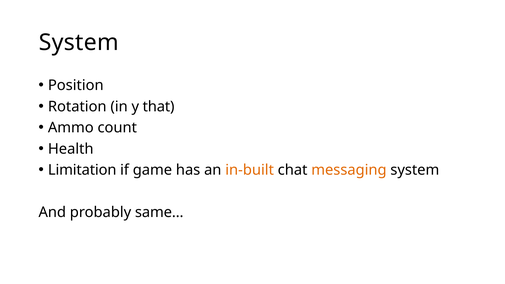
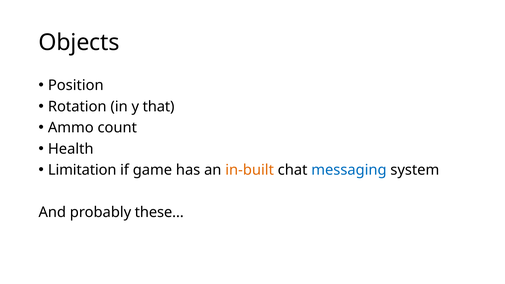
System at (79, 42): System -> Objects
messaging colour: orange -> blue
same…: same… -> these…
